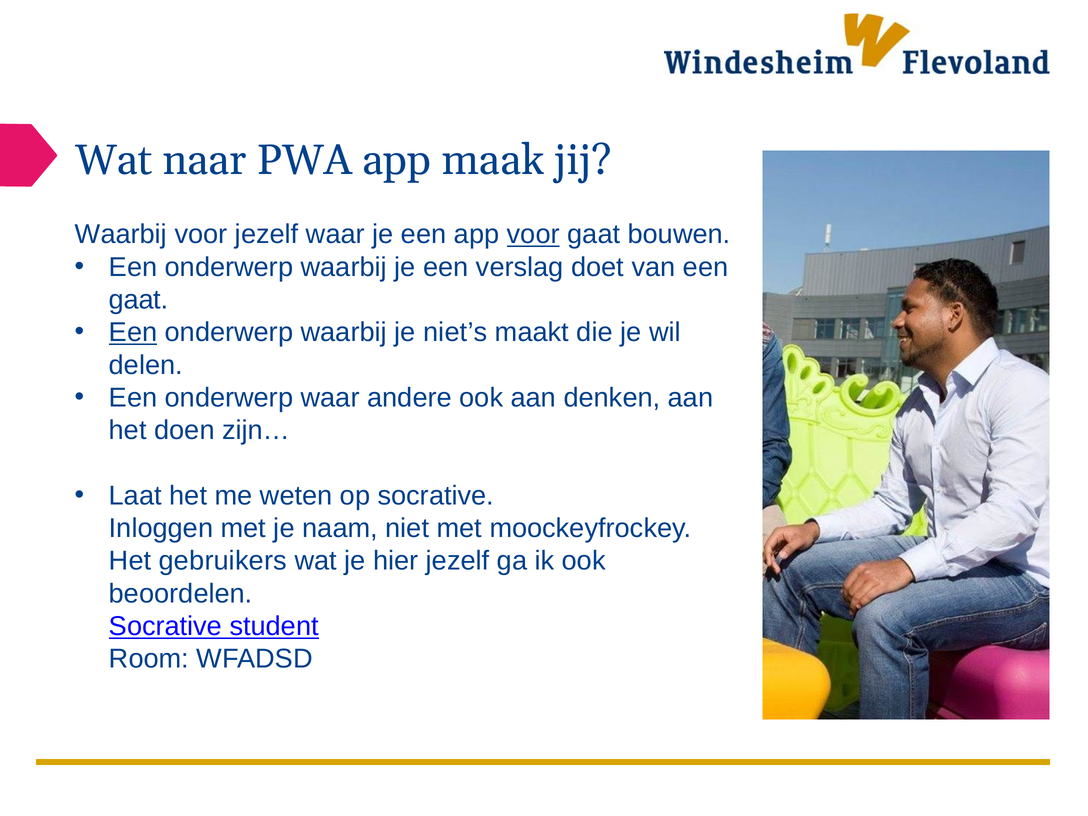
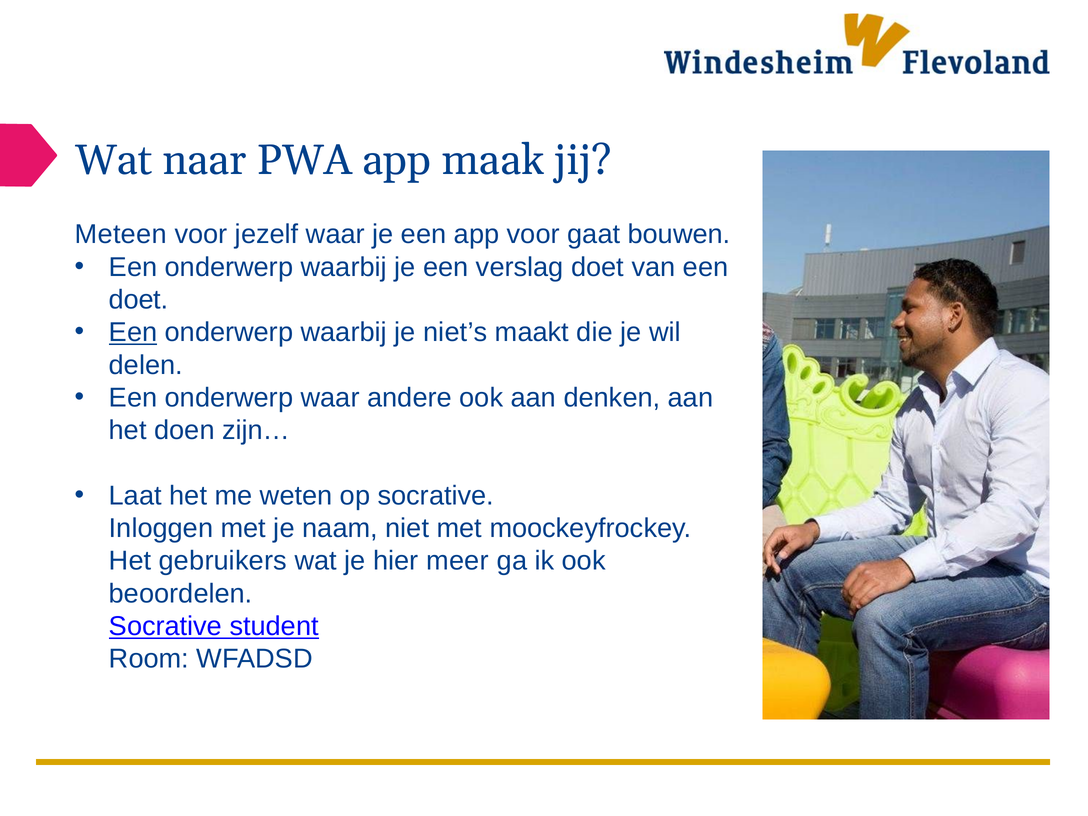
Waarbij at (121, 234): Waarbij -> Meteen
voor at (533, 234) underline: present -> none
gaat at (138, 300): gaat -> doet
hier jezelf: jezelf -> meer
